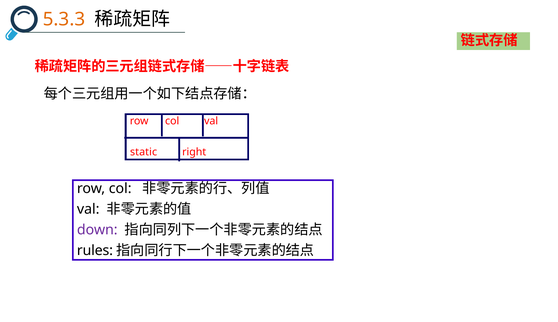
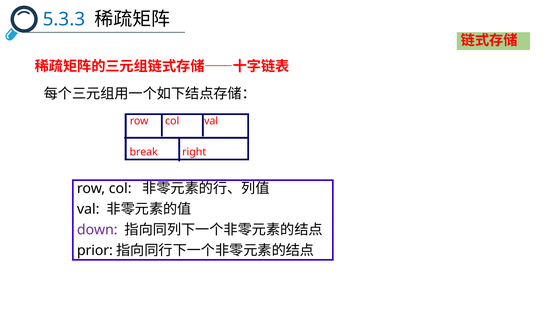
5.3.3 colour: orange -> blue
static: static -> break
rules: rules -> prior
